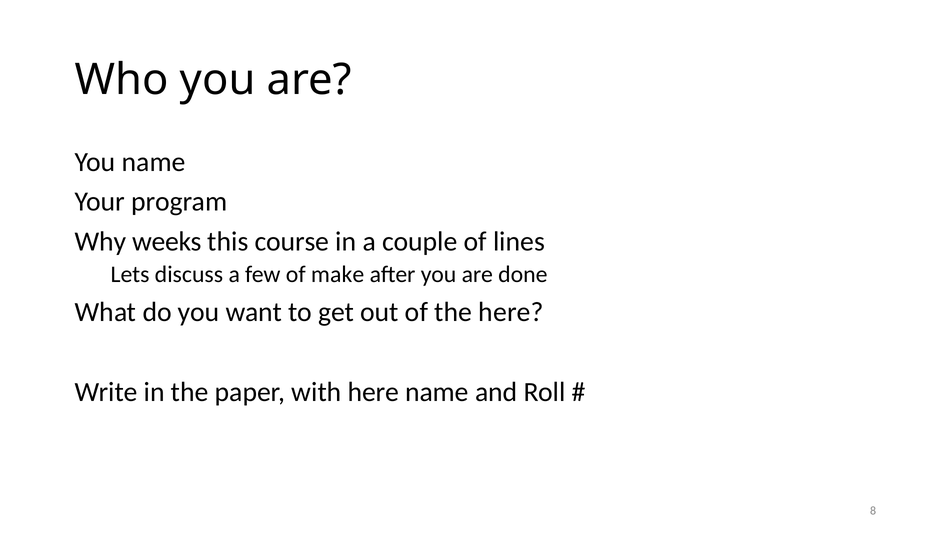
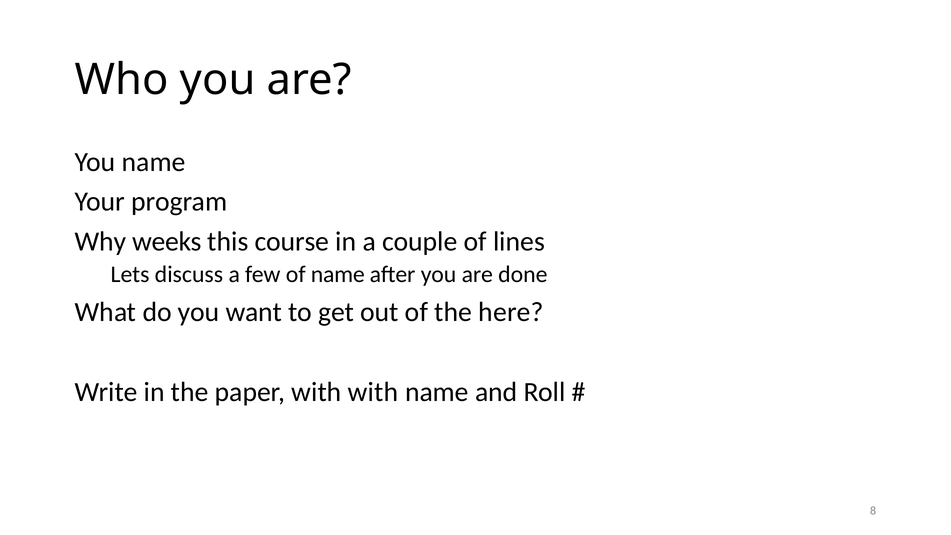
of make: make -> name
with here: here -> with
